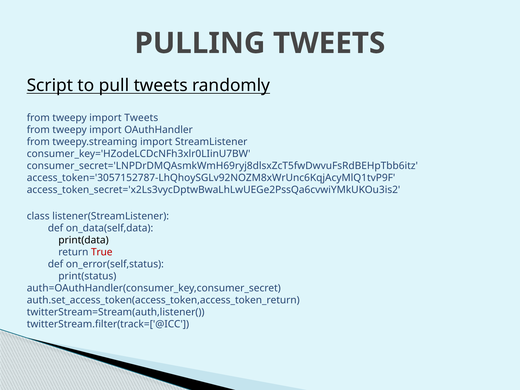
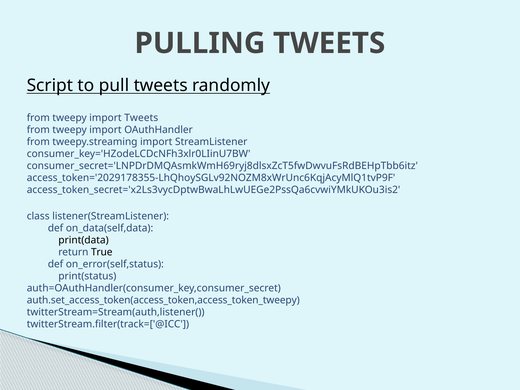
access_token='3057152787-LhQhoySGLv92NOZM8xWrUnc6KqjAcyMlQ1tvP9F: access_token='3057152787-LhQhoySGLv92NOZM8xWrUnc6KqjAcyMlQ1tvP9F -> access_token='2029178355-LhQhoySGLv92NOZM8xWrUnc6KqjAcyMlQ1tvP9F
True colour: red -> black
auth.set_access_token(access_token,access_token_return: auth.set_access_token(access_token,access_token_return -> auth.set_access_token(access_token,access_token_tweepy
